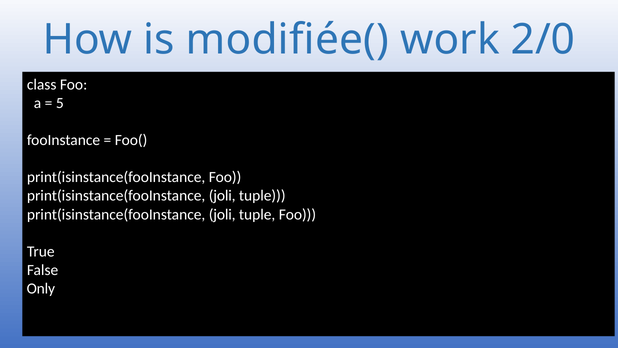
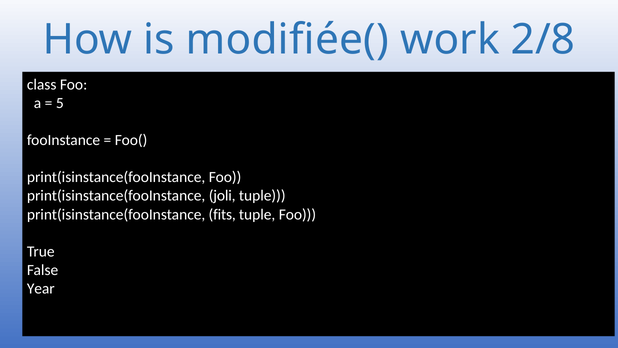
2/0: 2/0 -> 2/8
joli at (222, 214): joli -> fits
Only: Only -> Year
